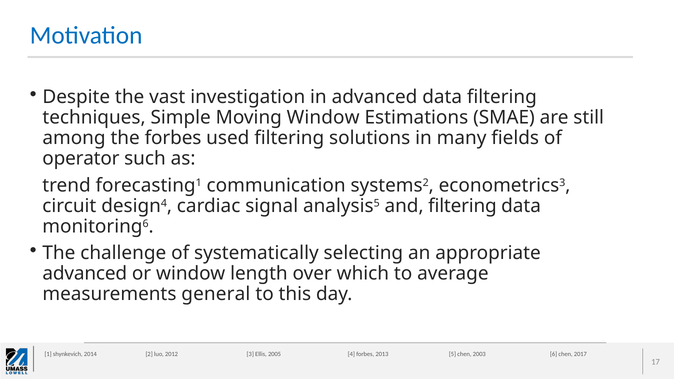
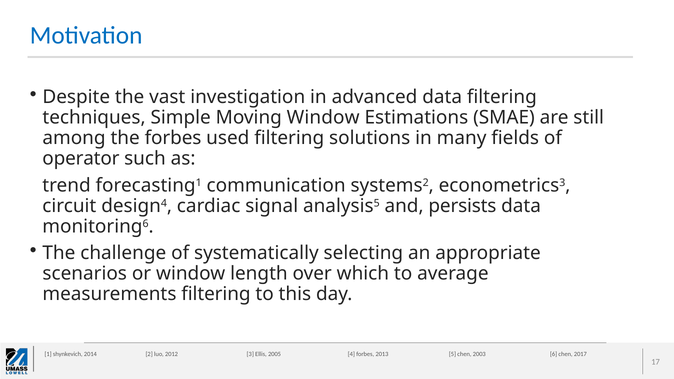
and filtering: filtering -> persists
advanced at (85, 274): advanced -> scenarios
measurements general: general -> filtering
